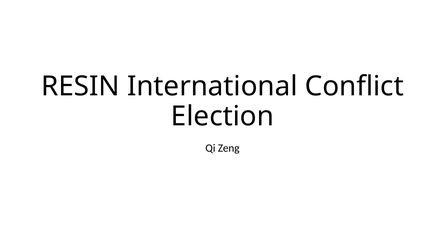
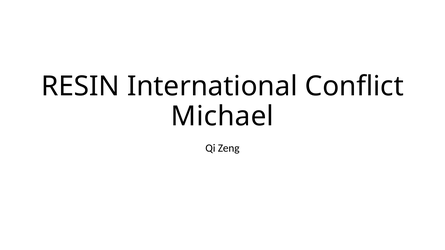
Election: Election -> Michael
